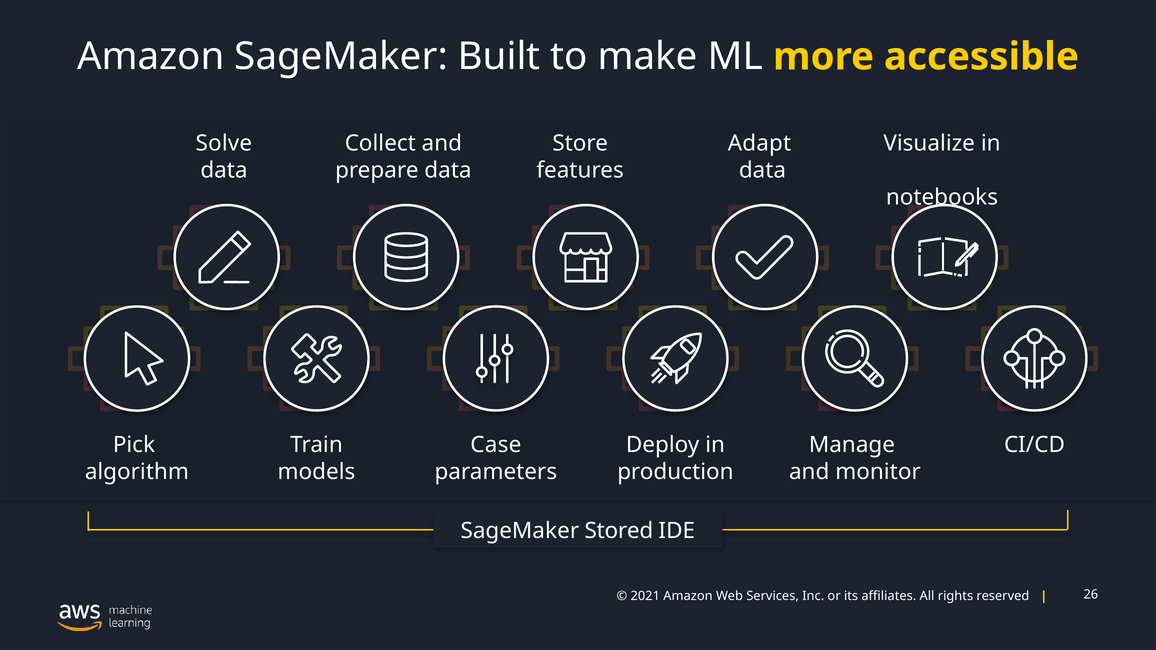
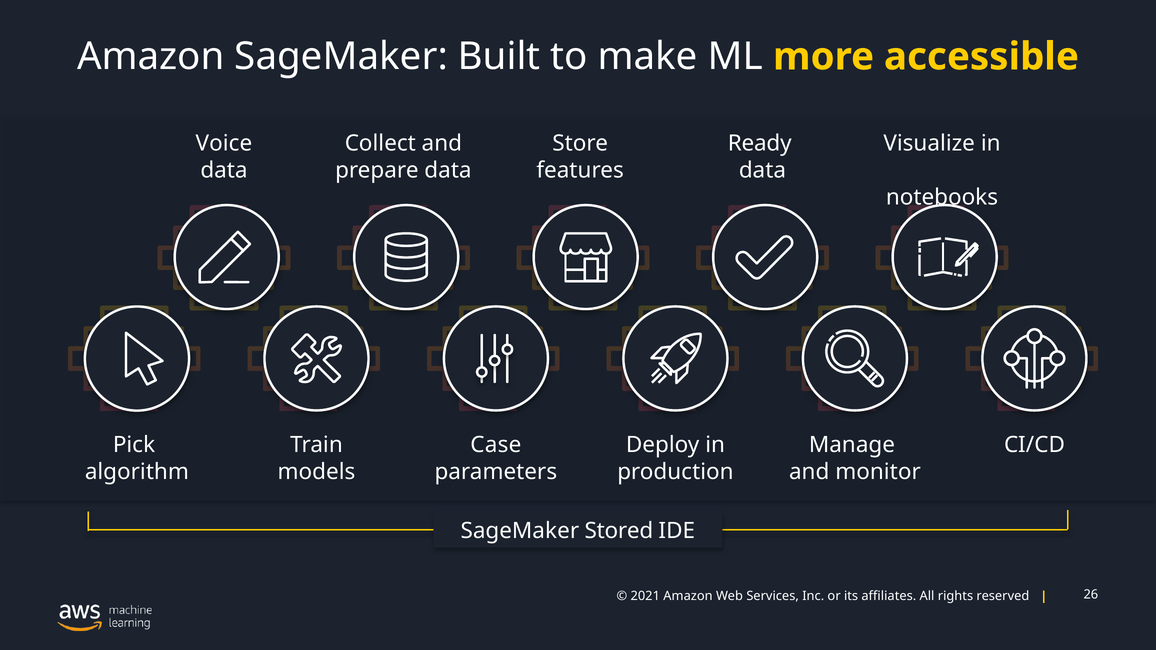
Solve: Solve -> Voice
Adapt: Adapt -> Ready
